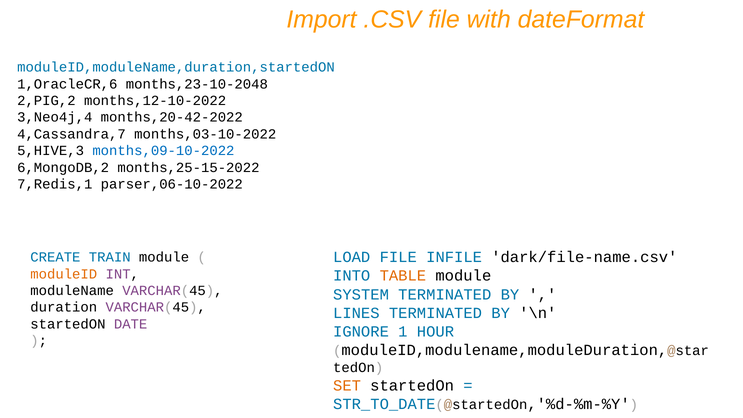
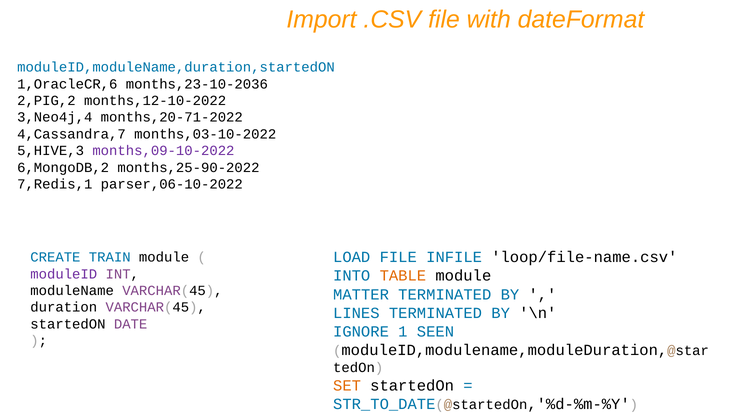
months,23-10-2048: months,23-10-2048 -> months,23-10-2036
months,20-42-2022: months,20-42-2022 -> months,20-71-2022
months,09-10-2022 colour: blue -> purple
months,25-15-2022: months,25-15-2022 -> months,25-90-2022
dark/file-name.csv: dark/file-name.csv -> loop/file-name.csv
moduleID colour: orange -> purple
SYSTEM: SYSTEM -> MATTER
HOUR: HOUR -> SEEN
